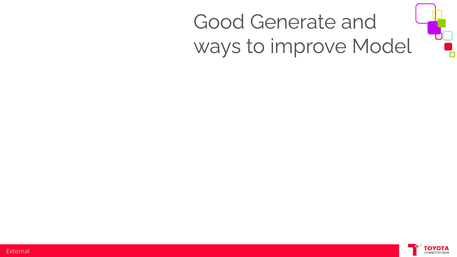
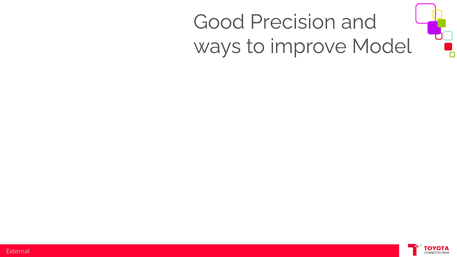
Generate: Generate -> Precision
